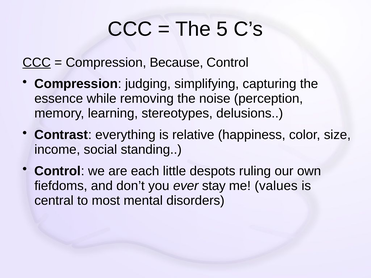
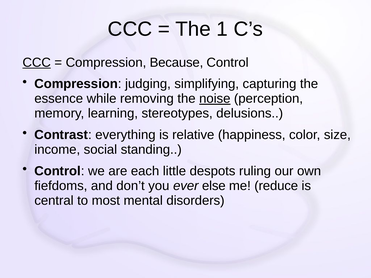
5: 5 -> 1
noise underline: none -> present
stay: stay -> else
values: values -> reduce
